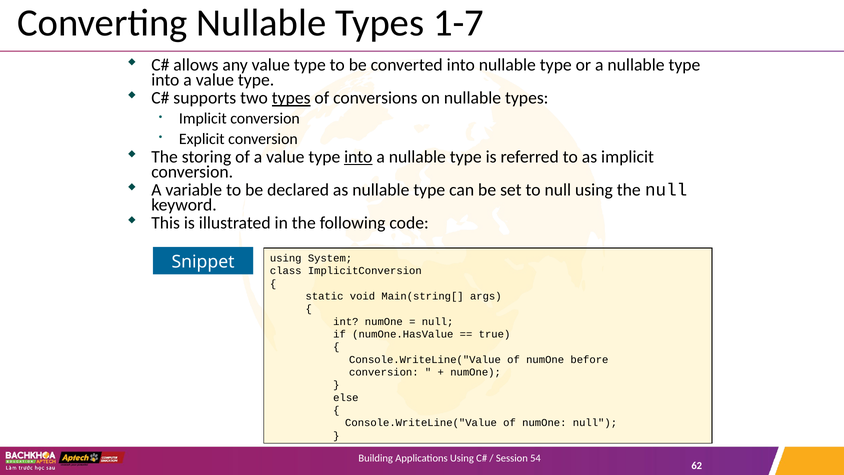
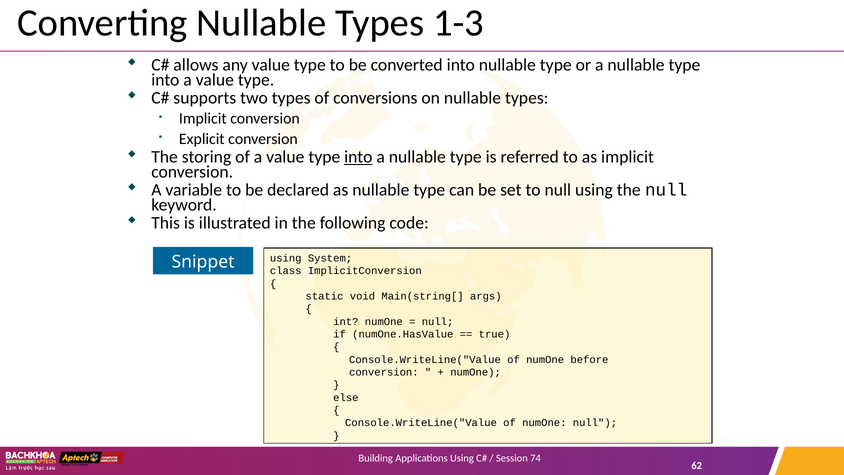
1-7: 1-7 -> 1-3
types at (291, 98) underline: present -> none
54: 54 -> 74
